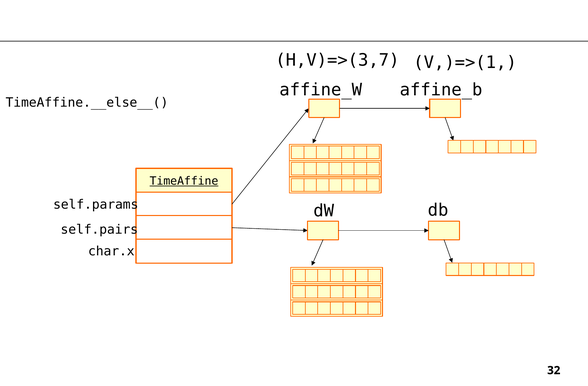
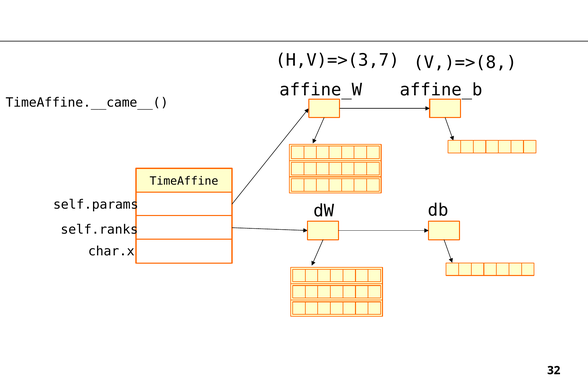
V,)=>(1: V,)=>(1 -> V,)=>(8
TimeAffine.__else__(: TimeAffine.__else__( -> TimeAffine.__came__(
TimeAffine underline: present -> none
self.pairs: self.pairs -> self.ranks
